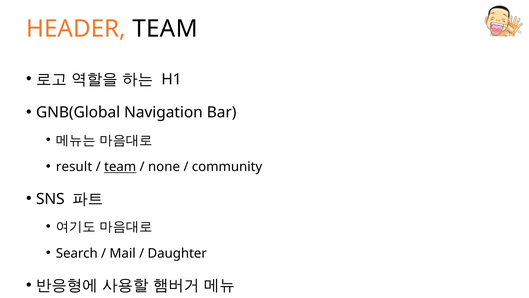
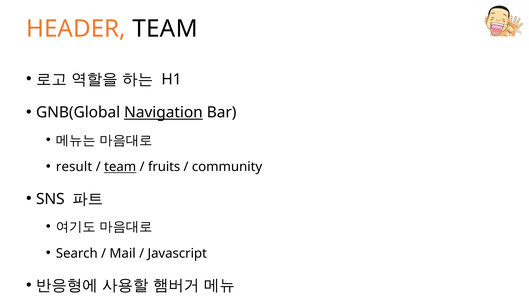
Navigation underline: none -> present
none: none -> fruits
Daughter: Daughter -> Javascript
